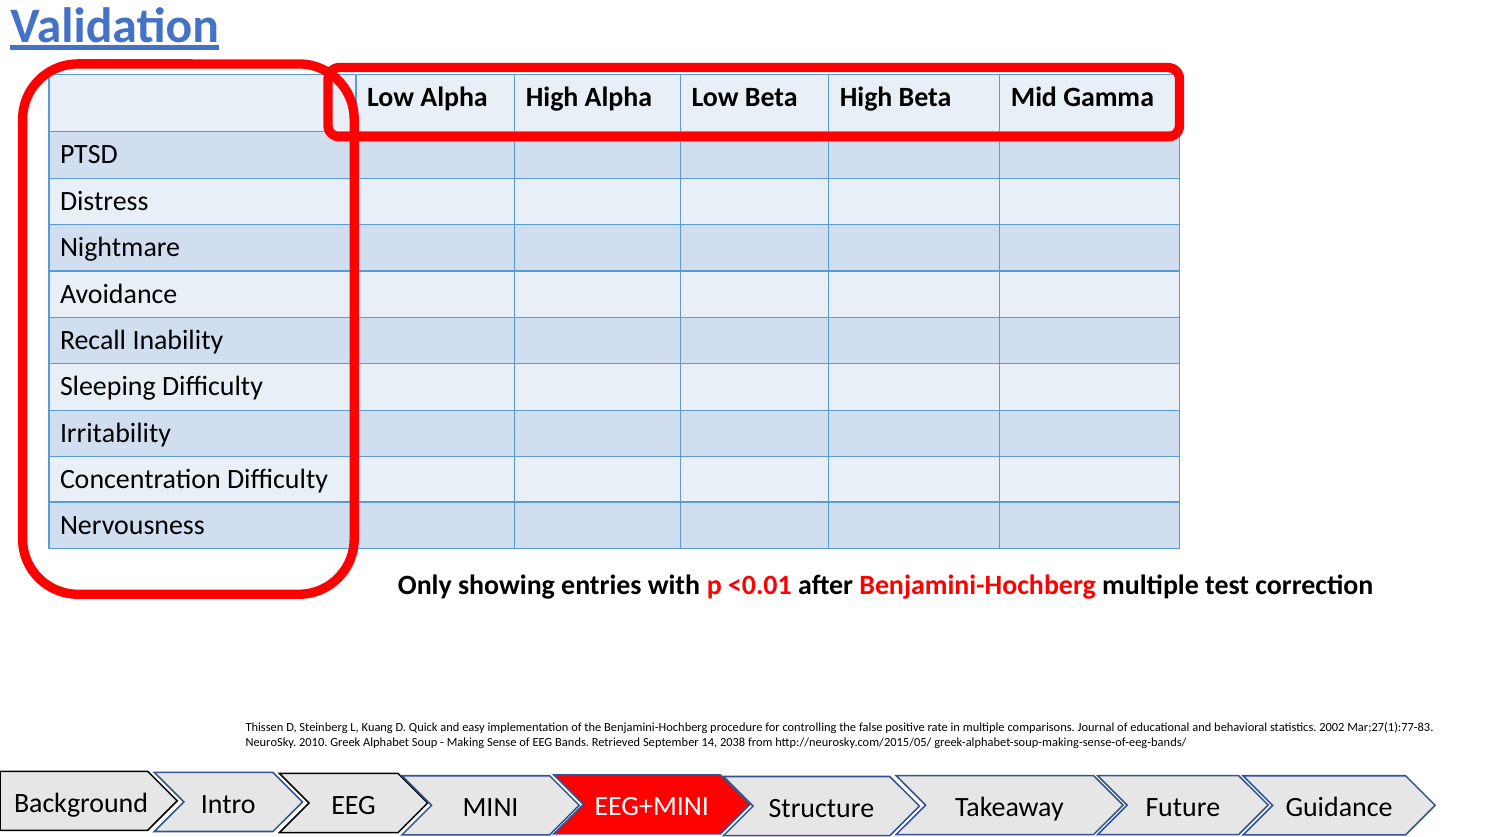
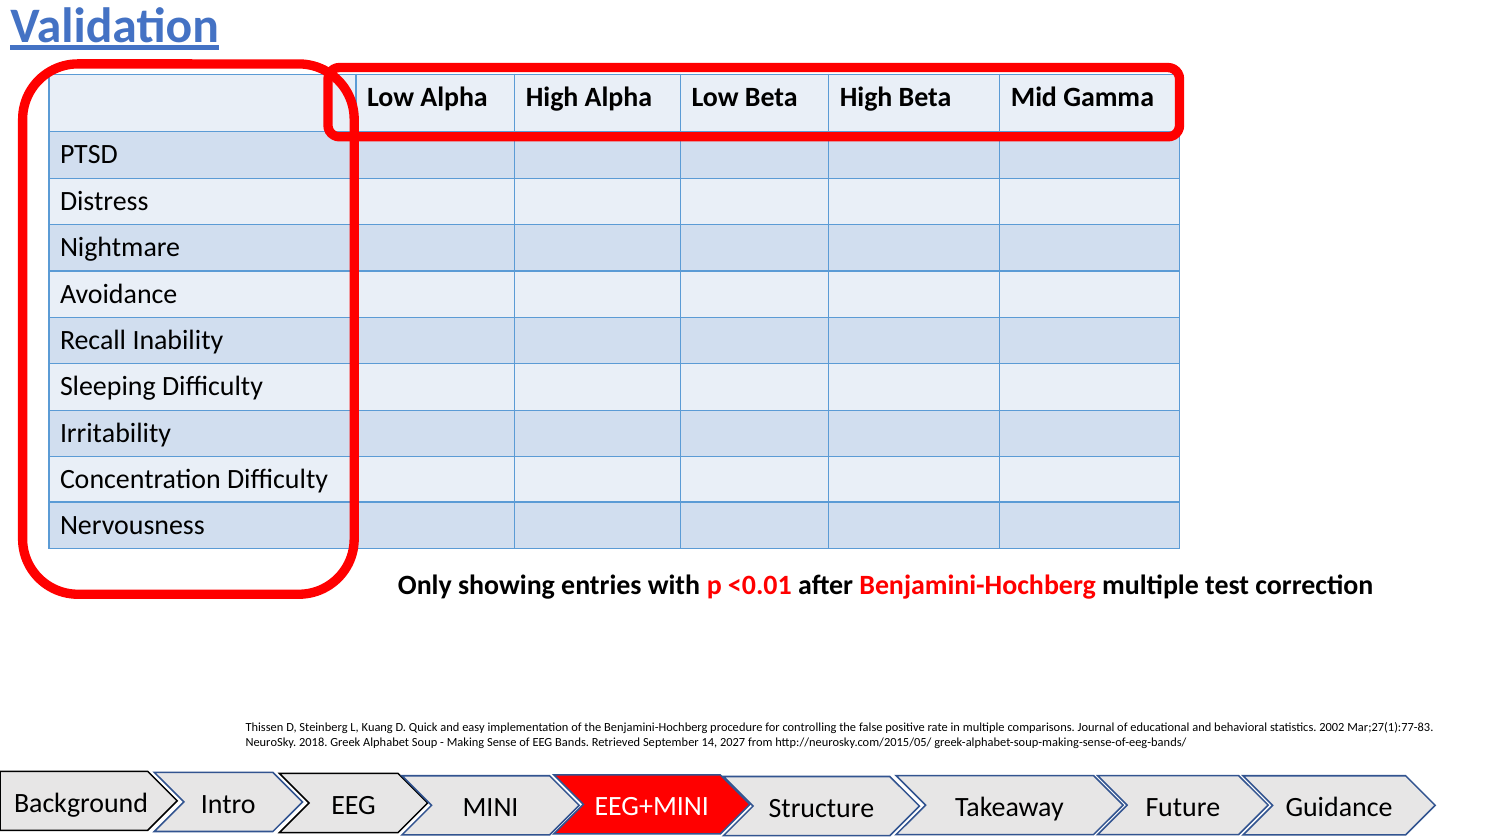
2010: 2010 -> 2018
2038: 2038 -> 2027
